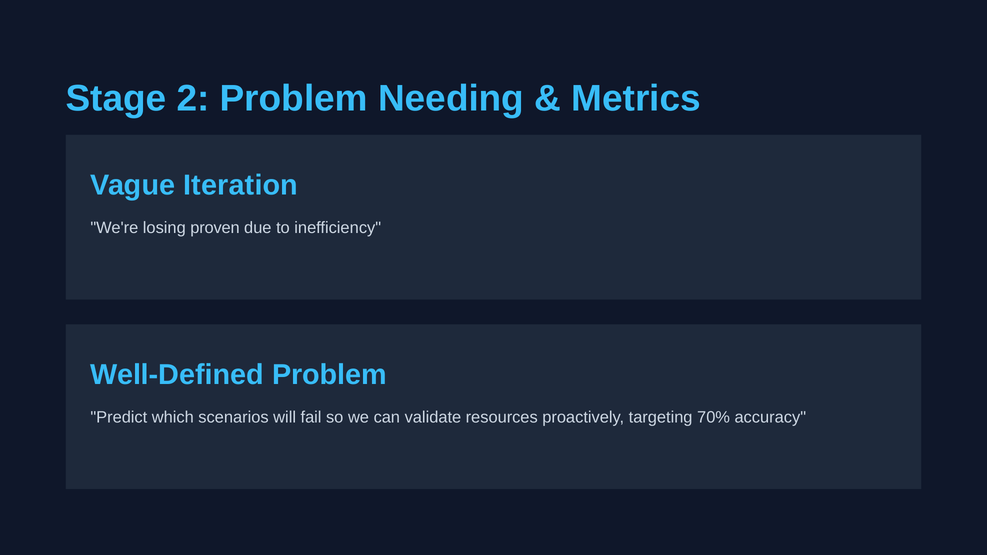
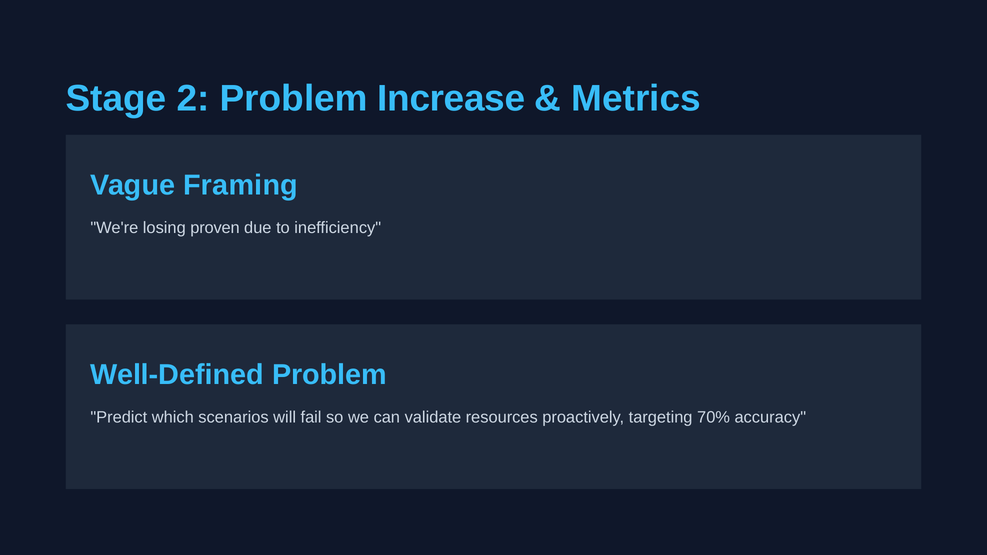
Needing: Needing -> Increase
Iteration: Iteration -> Framing
